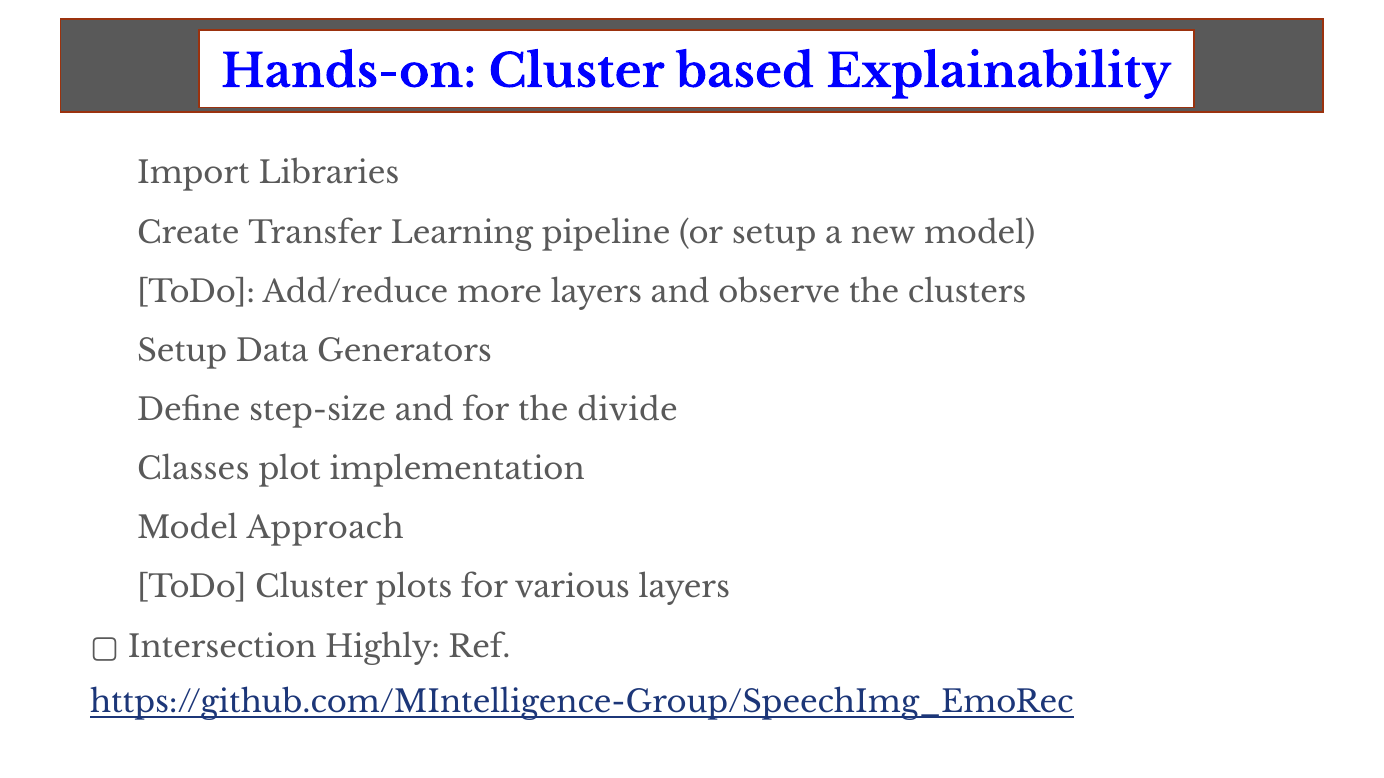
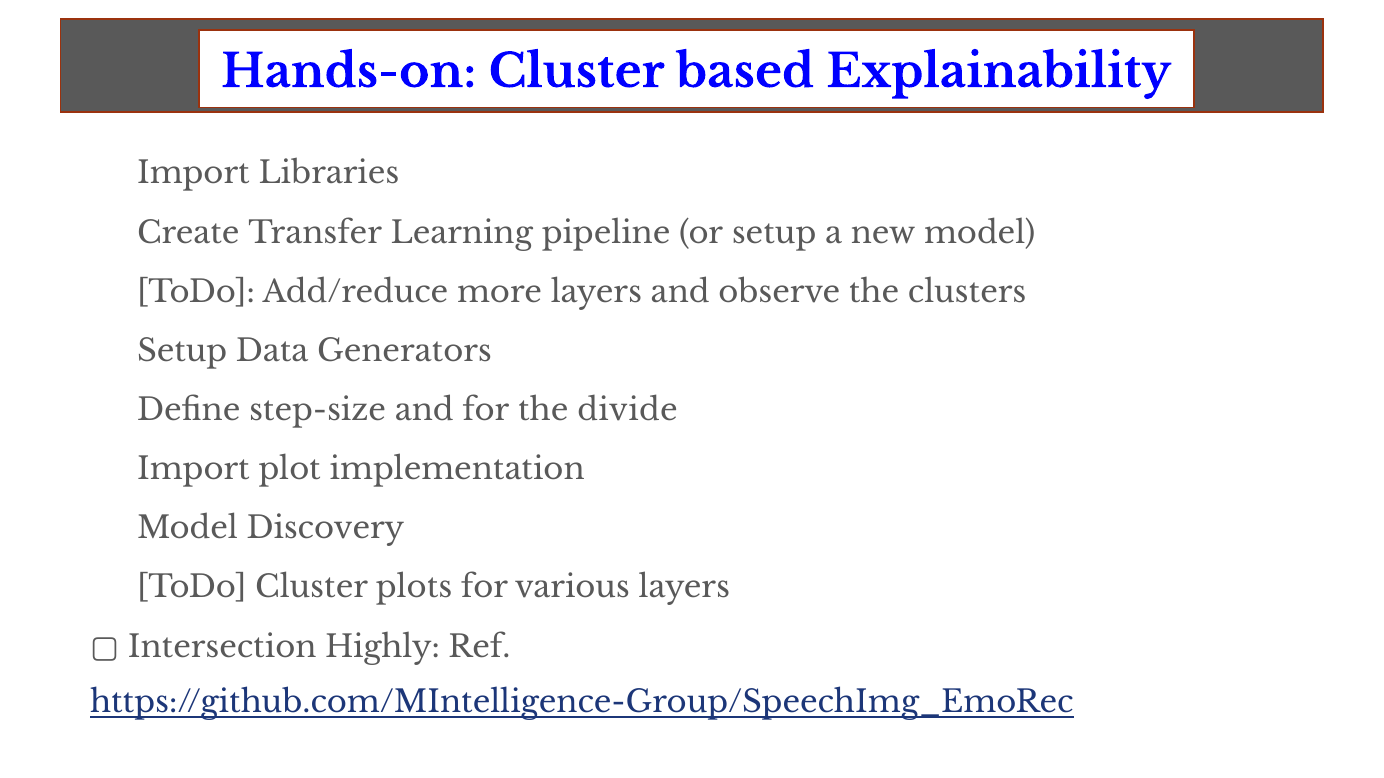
Classes at (193, 470): Classes -> Import
Approach: Approach -> Discovery
